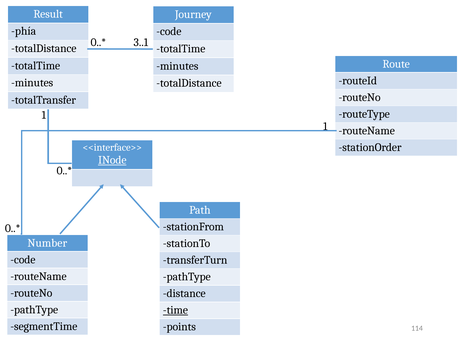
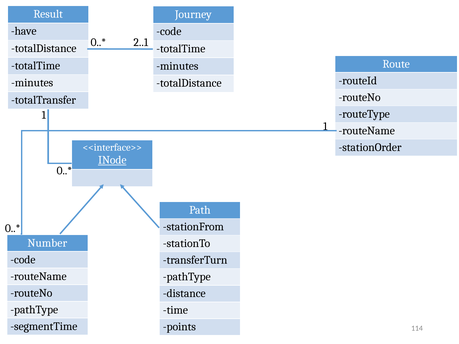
phía: phía -> have
3..1: 3..1 -> 2..1
time underline: present -> none
